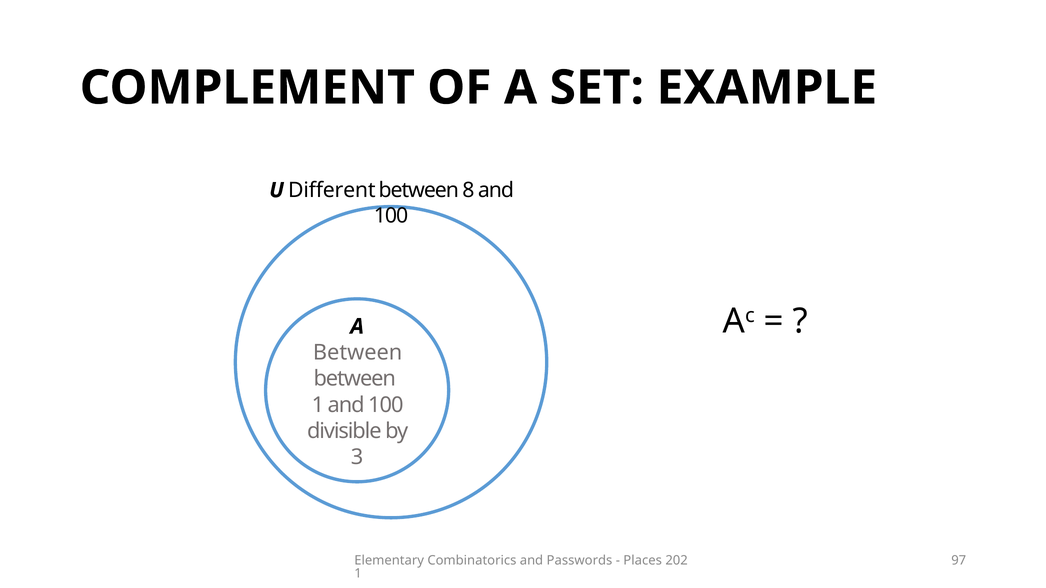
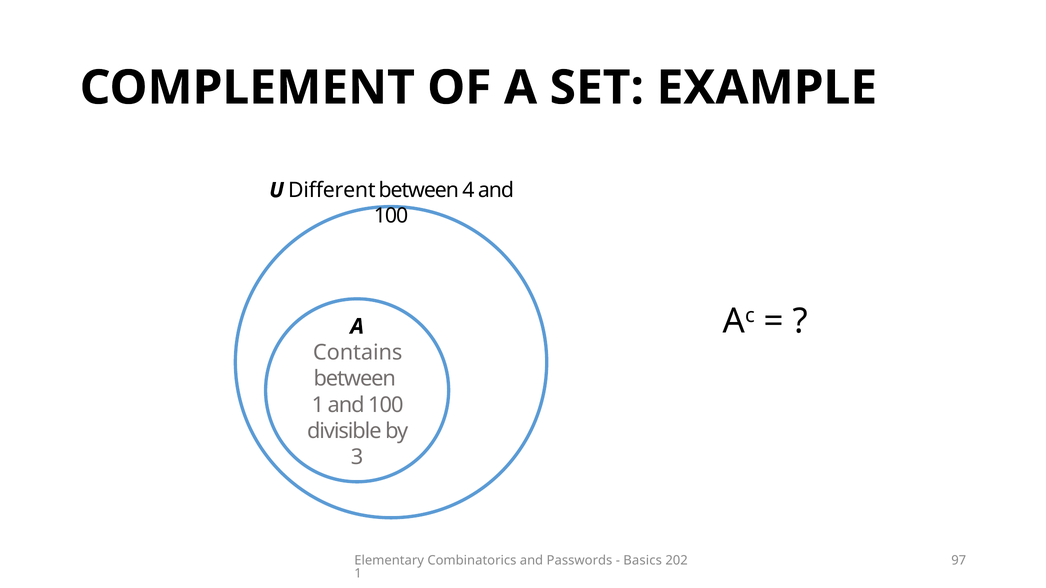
8: 8 -> 4
Between at (358, 353): Between -> Contains
Places: Places -> Basics
